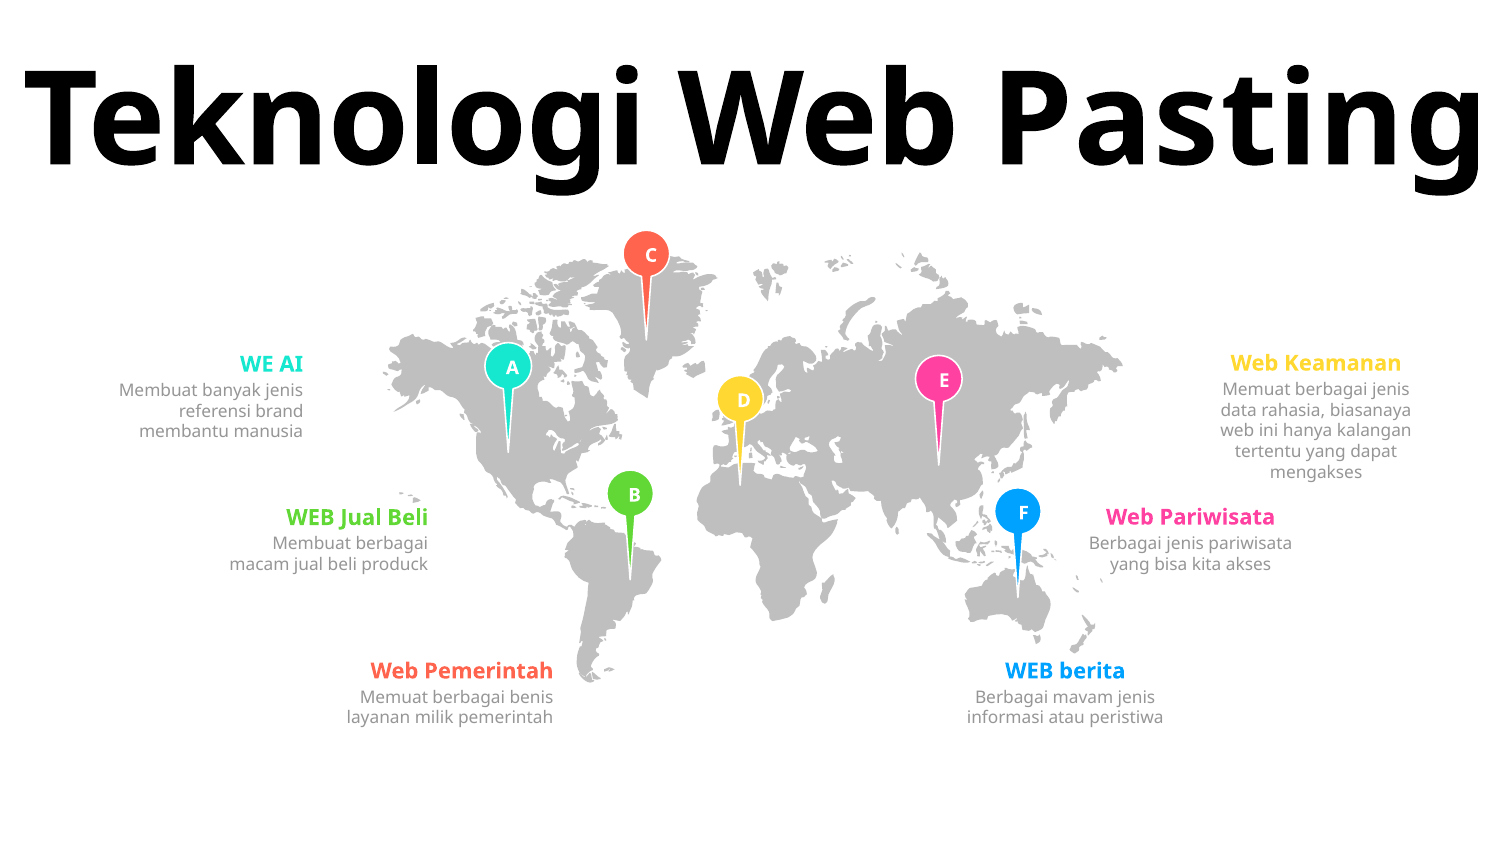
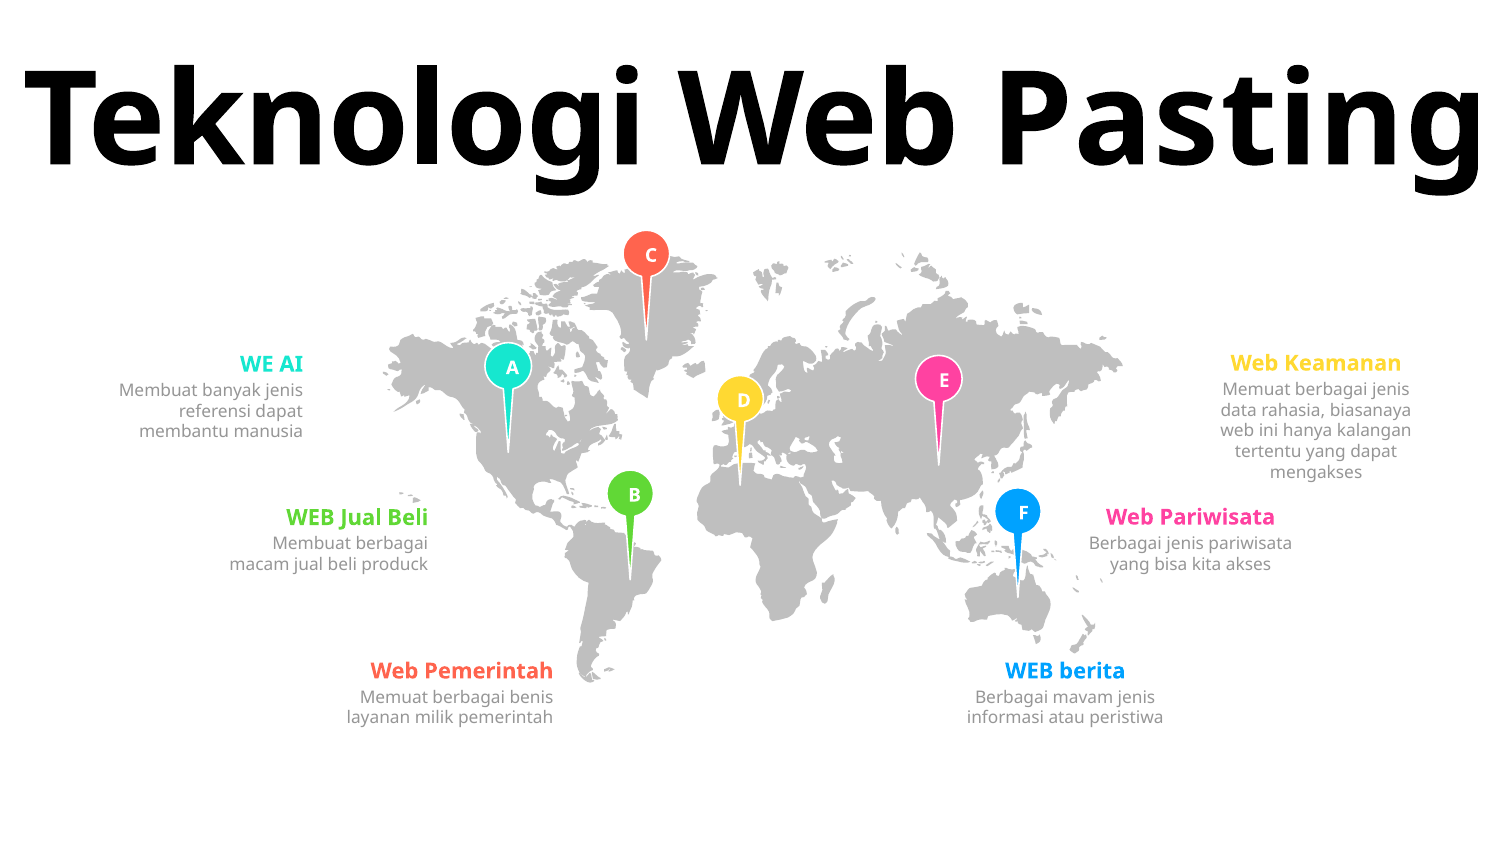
referensi brand: brand -> dapat
